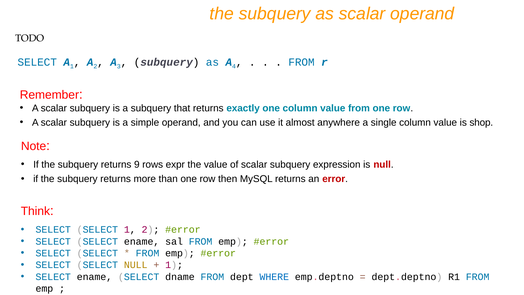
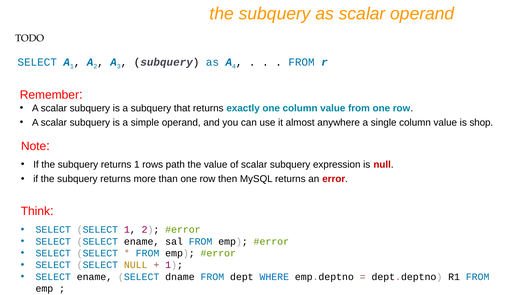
returns 9: 9 -> 1
expr: expr -> path
